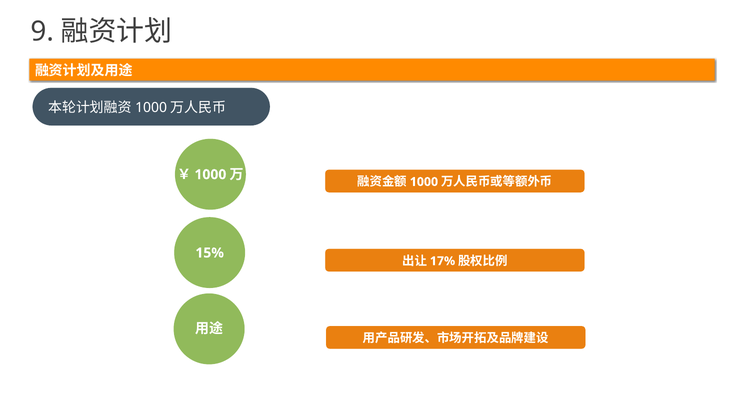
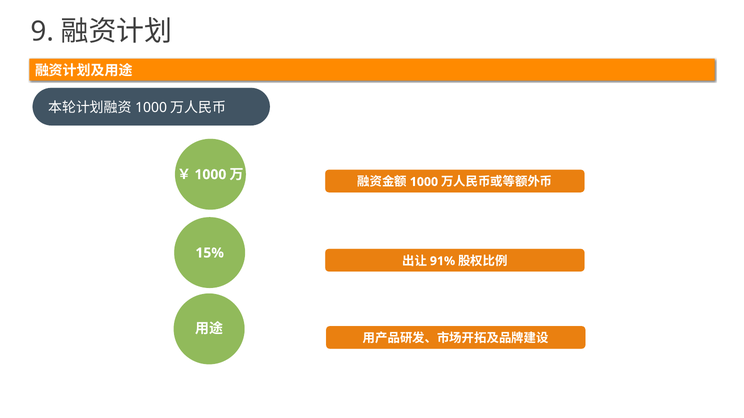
17%: 17% -> 91%
